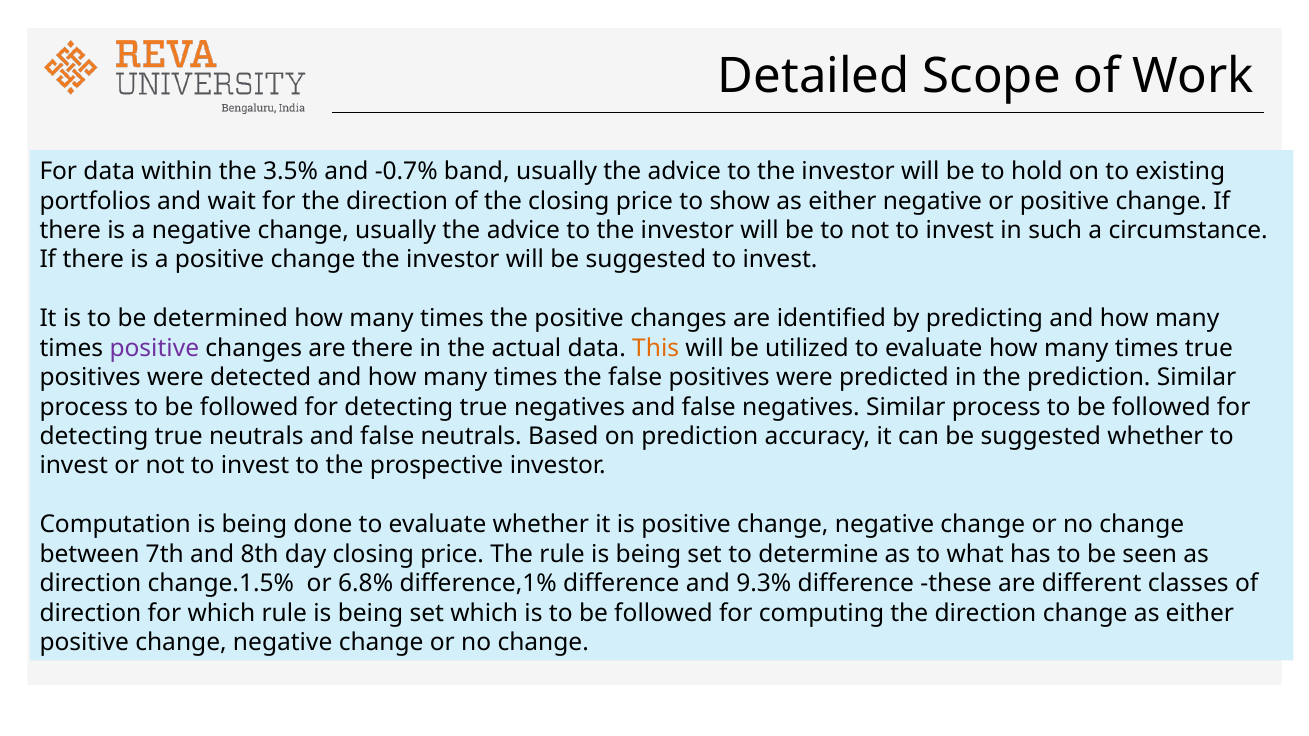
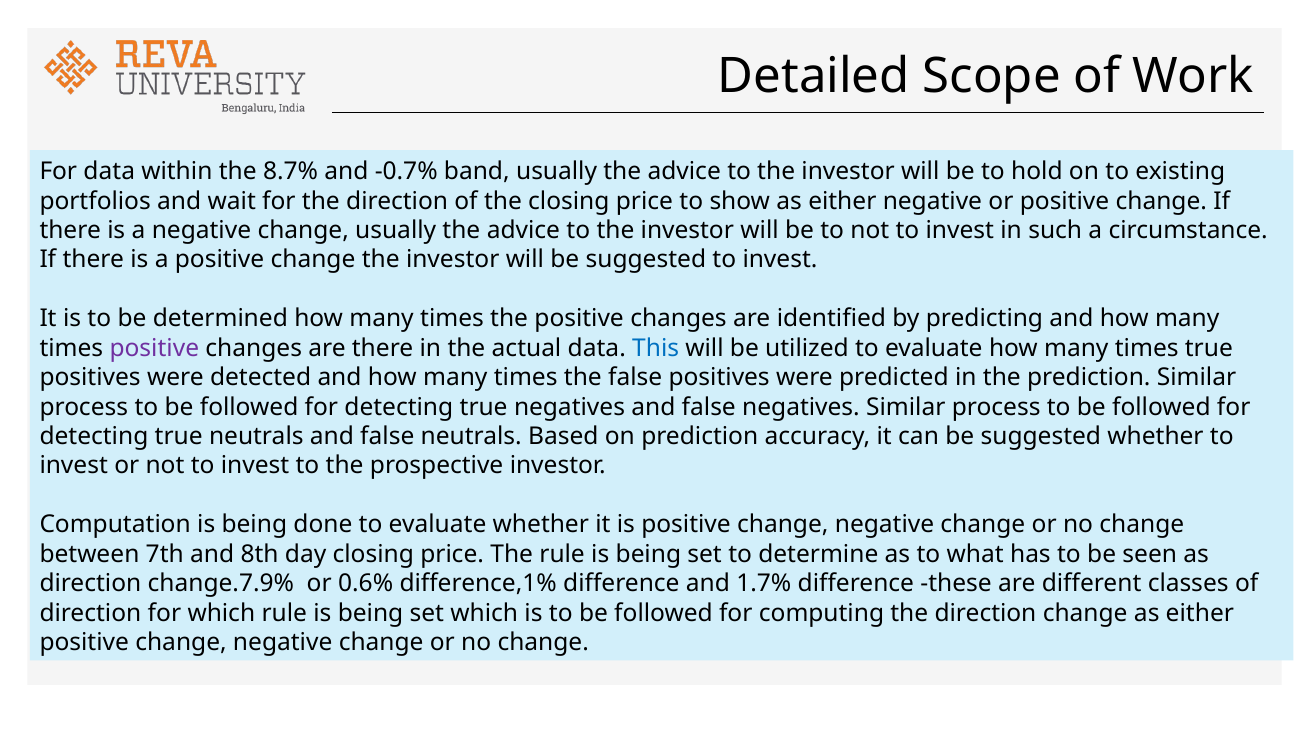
3.5%: 3.5% -> 8.7%
This colour: orange -> blue
change.1.5%: change.1.5% -> change.7.9%
6.8%: 6.8% -> 0.6%
9.3%: 9.3% -> 1.7%
